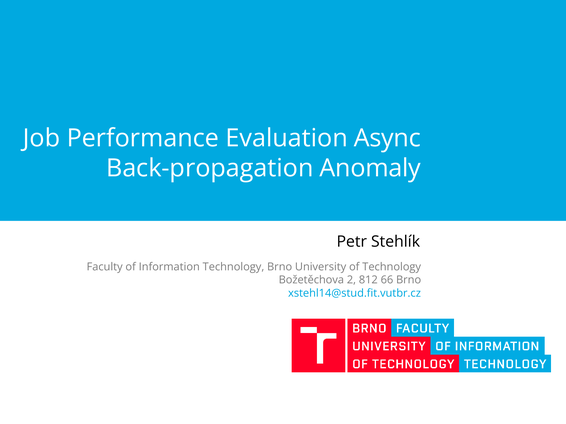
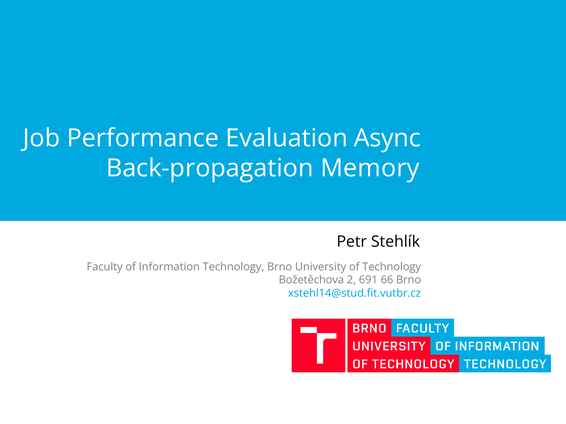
Anomaly: Anomaly -> Memory
812: 812 -> 691
